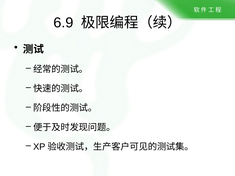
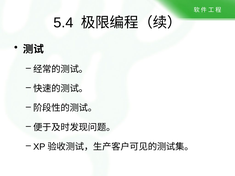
6.9: 6.9 -> 5.4
